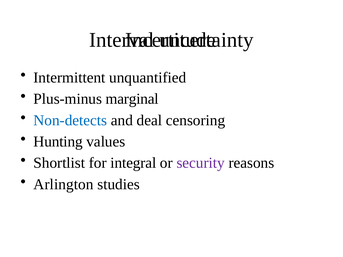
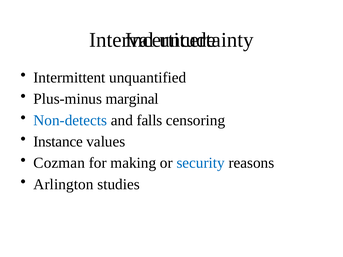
deal: deal -> falls
Hunting: Hunting -> Instance
Shortlist: Shortlist -> Cozman
integral: integral -> making
security colour: purple -> blue
